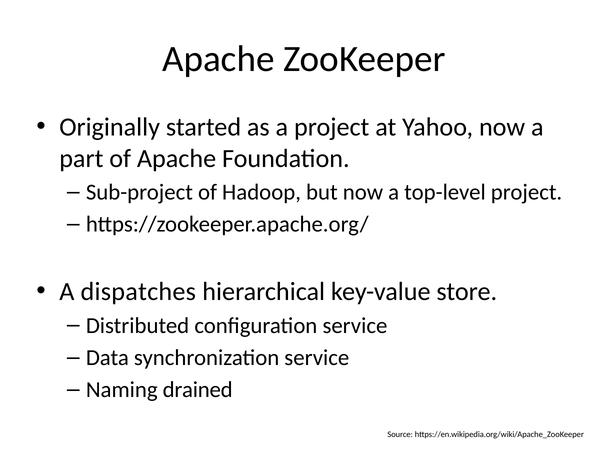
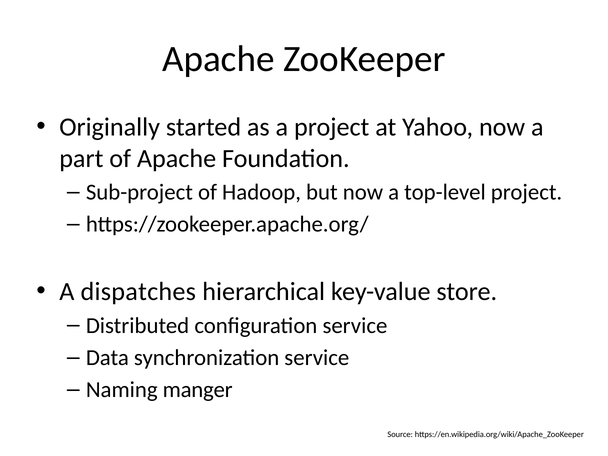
drained: drained -> manger
